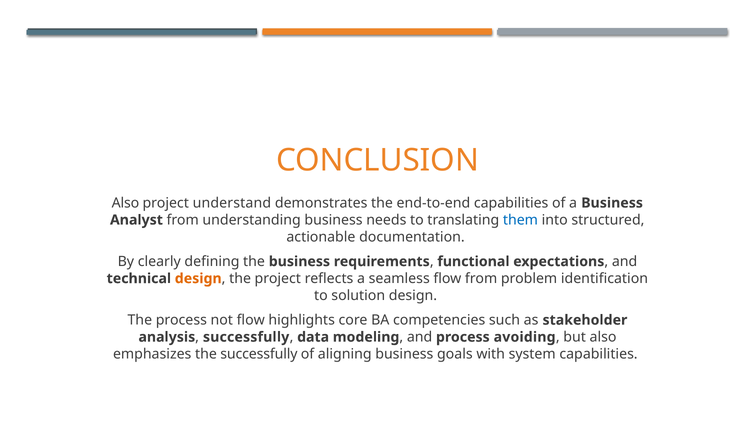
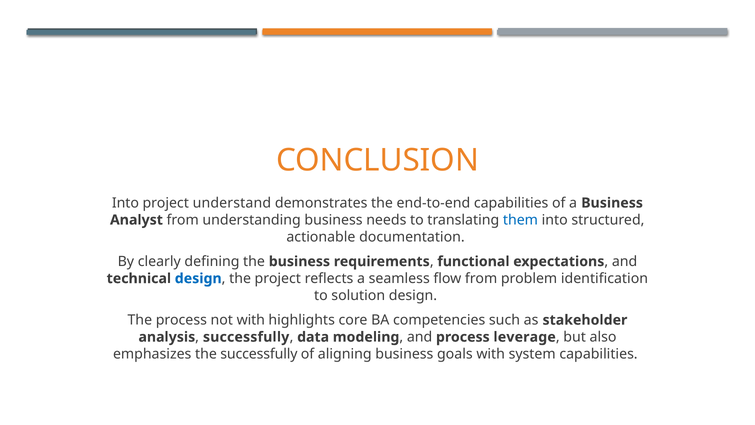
Also at (125, 203): Also -> Into
design at (198, 278) colour: orange -> blue
not flow: flow -> with
avoiding: avoiding -> leverage
